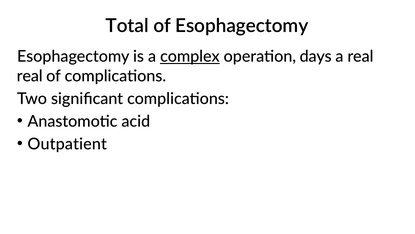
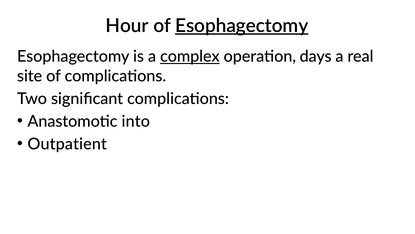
Total: Total -> Hour
Esophagectomy at (242, 26) underline: none -> present
real at (30, 76): real -> site
acid: acid -> into
